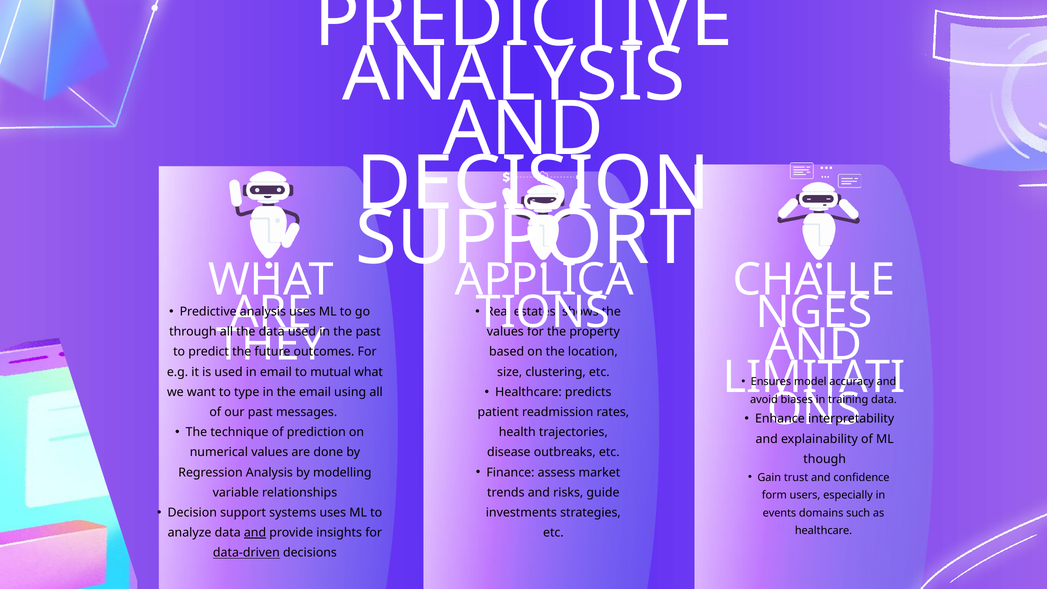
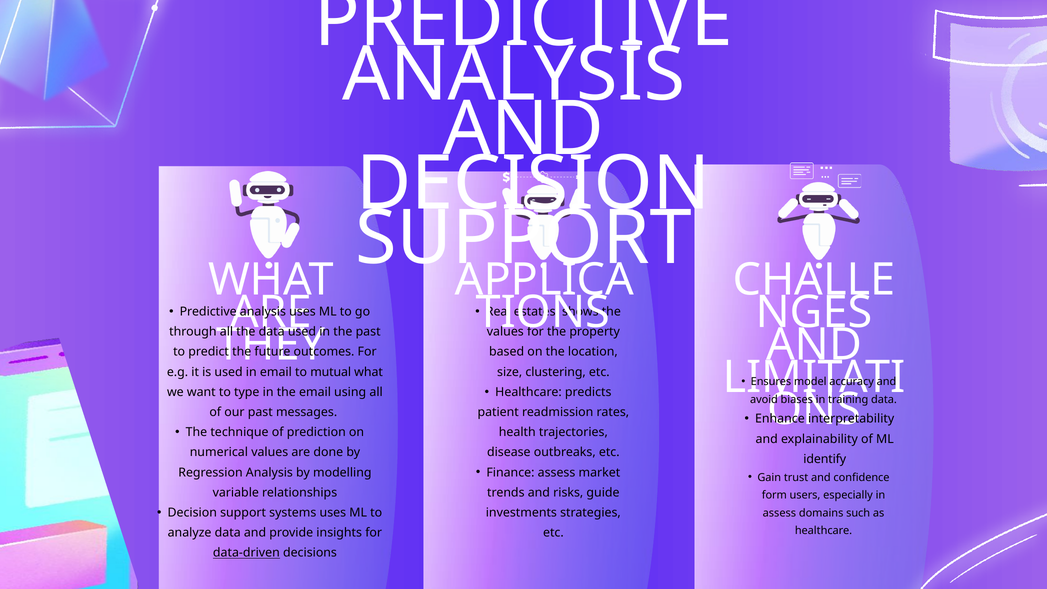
though: though -> identify
events at (779, 513): events -> assess
and at (255, 533) underline: present -> none
